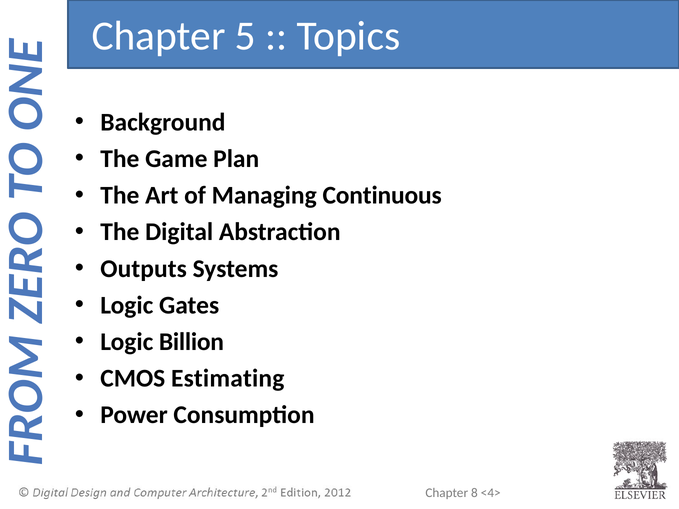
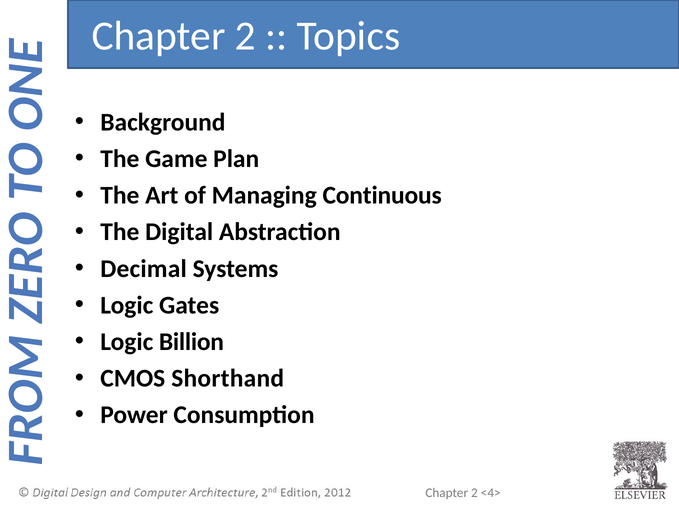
5 at (245, 36): 5 -> 2
Outputs: Outputs -> Decimal
Estimating: Estimating -> Shorthand
8 at (474, 493): 8 -> 2
